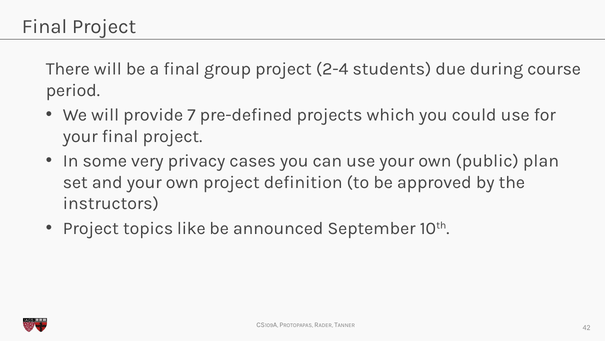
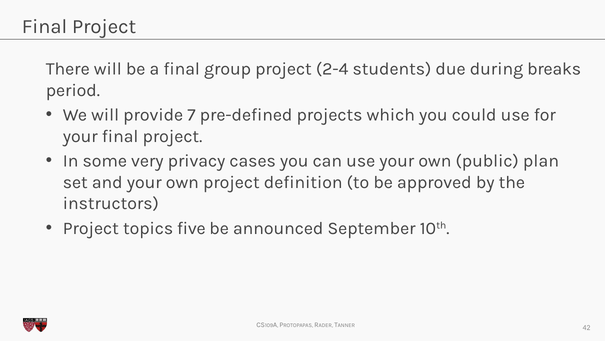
course: course -> breaks
like: like -> five
